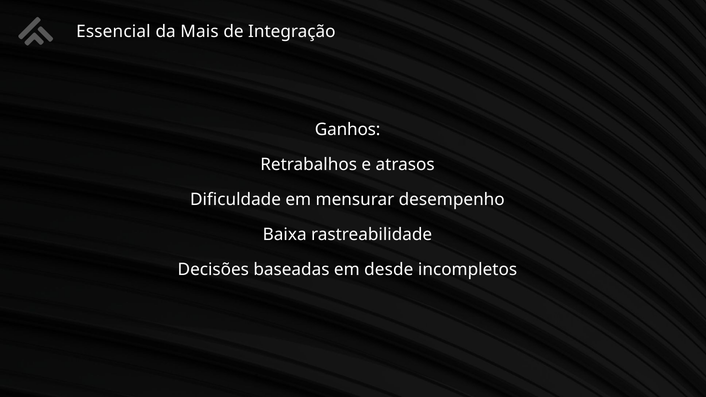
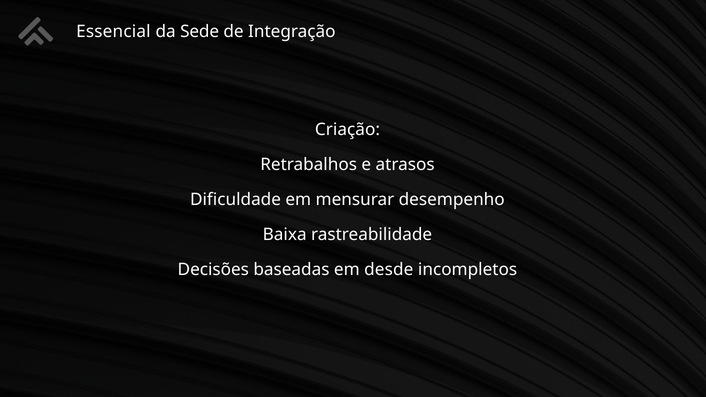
Mais: Mais -> Sede
Ganhos: Ganhos -> Criação
